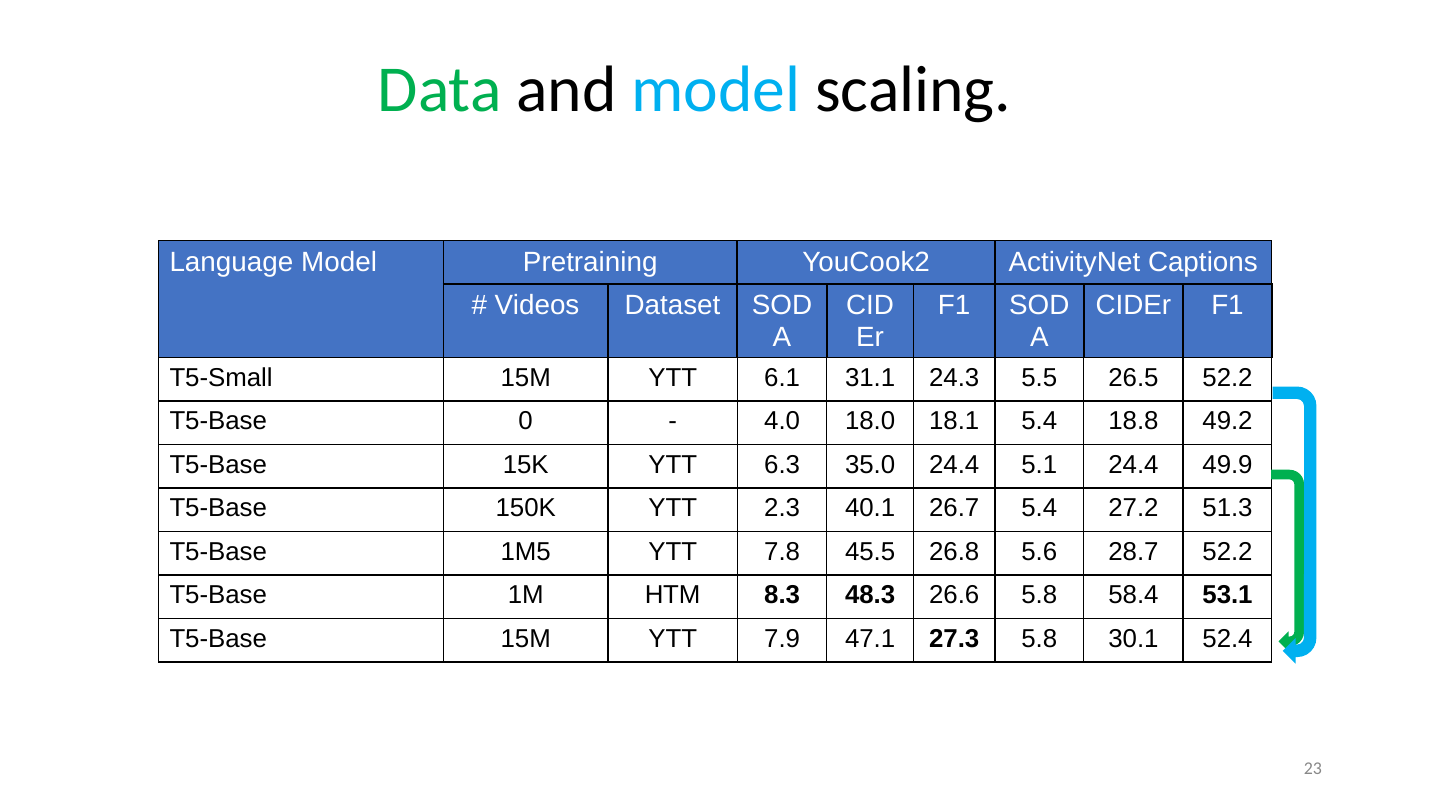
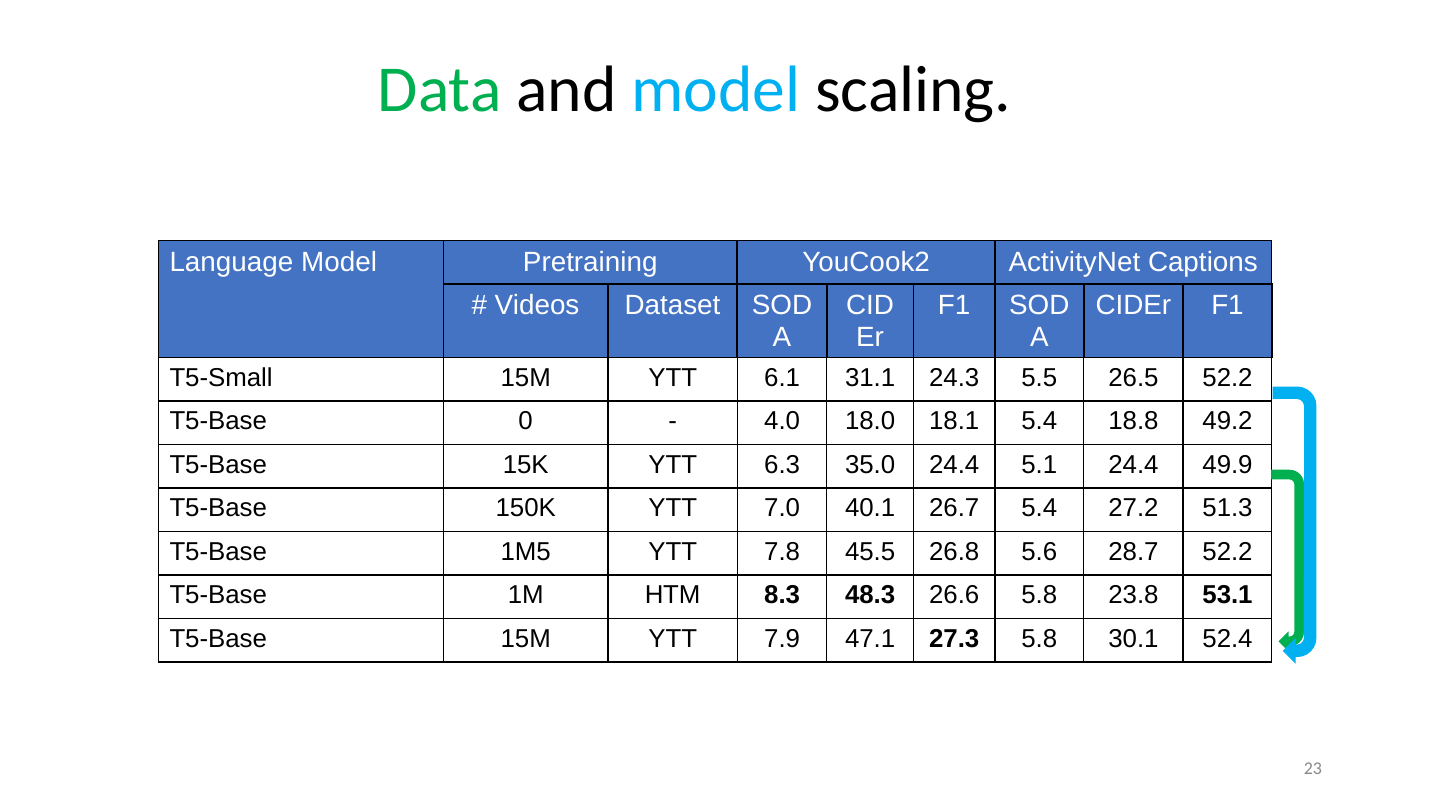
2.3: 2.3 -> 7.0
58.4: 58.4 -> 23.8
